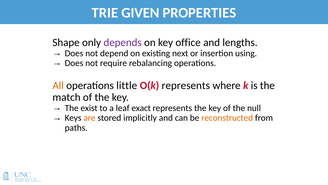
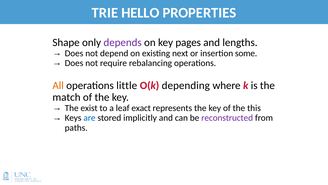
GIVEN: GIVEN -> HELLO
office: office -> pages
using: using -> some
O(k represents: represents -> depending
null: null -> this
are colour: orange -> blue
reconstructed colour: orange -> purple
